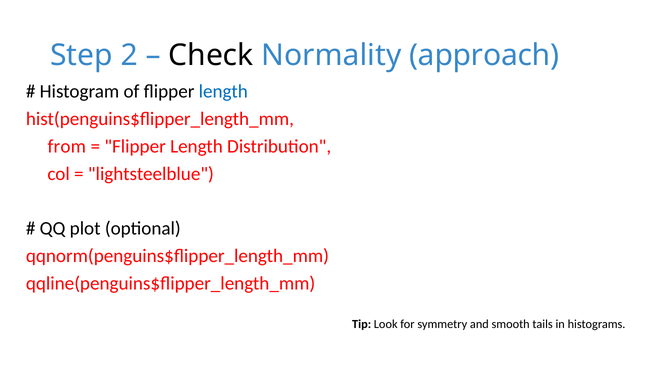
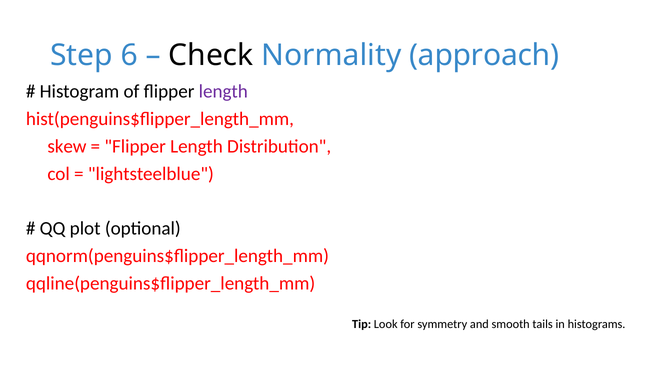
2: 2 -> 6
length at (223, 91) colour: blue -> purple
from: from -> skew
